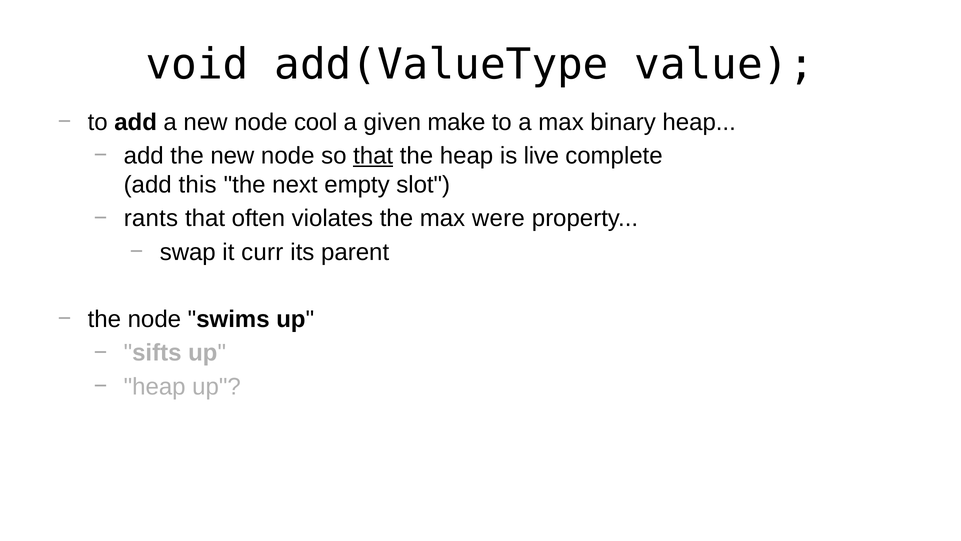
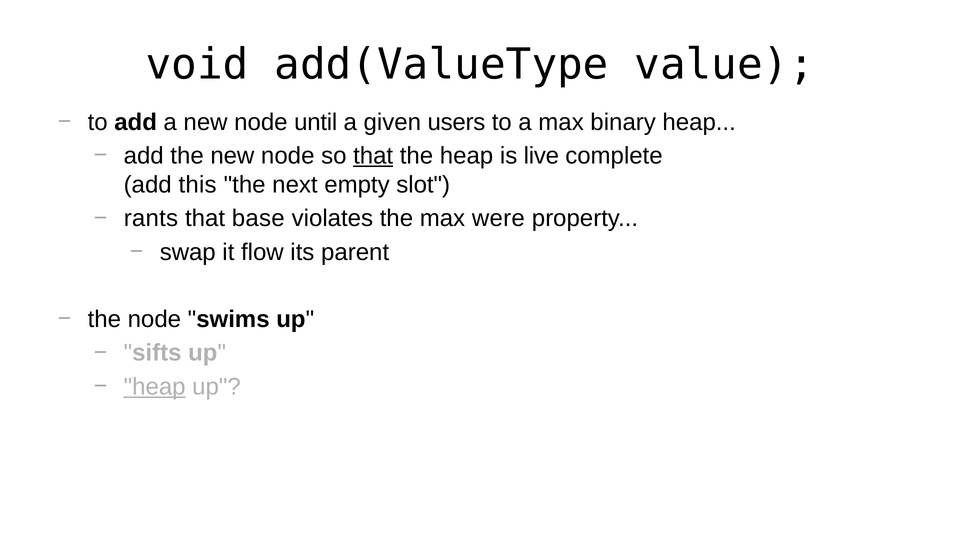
cool: cool -> until
make: make -> users
often: often -> base
curr: curr -> flow
heap at (155, 386) underline: none -> present
